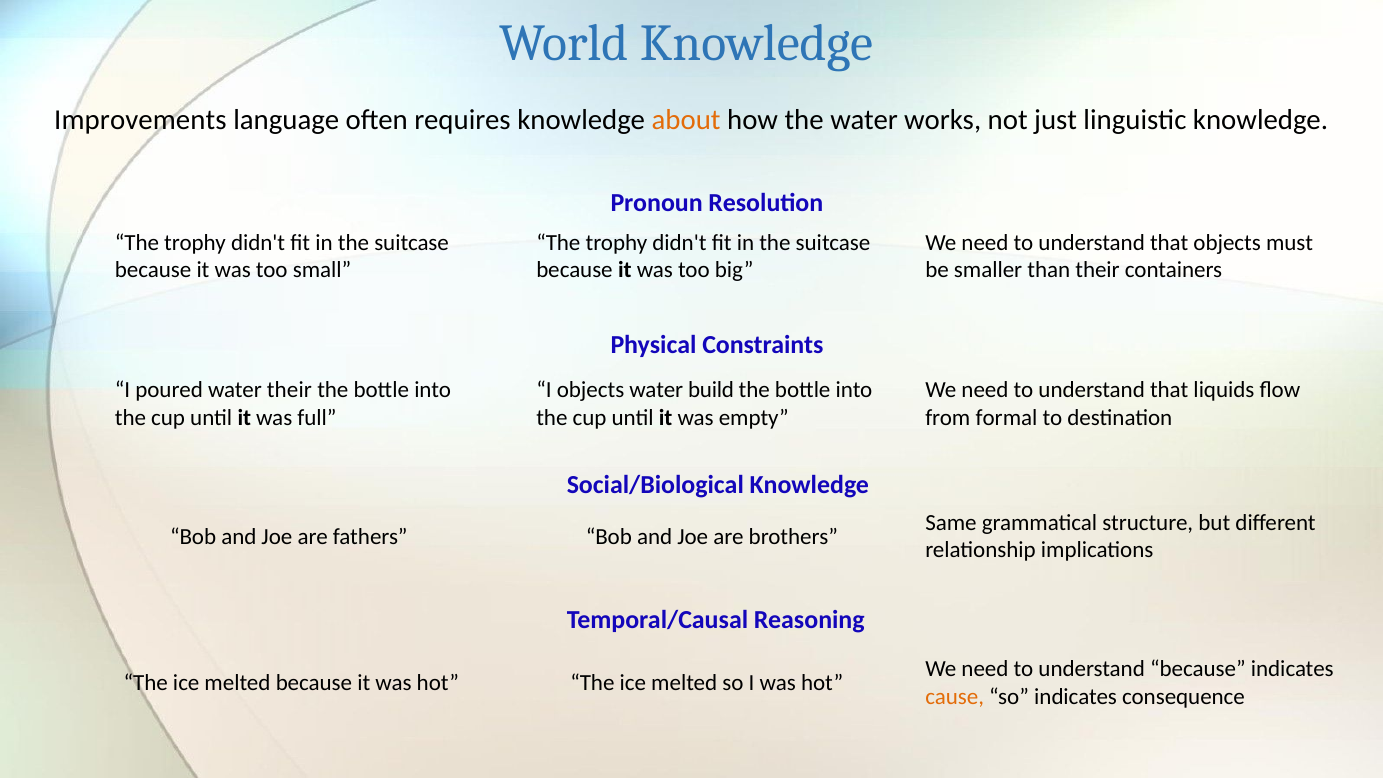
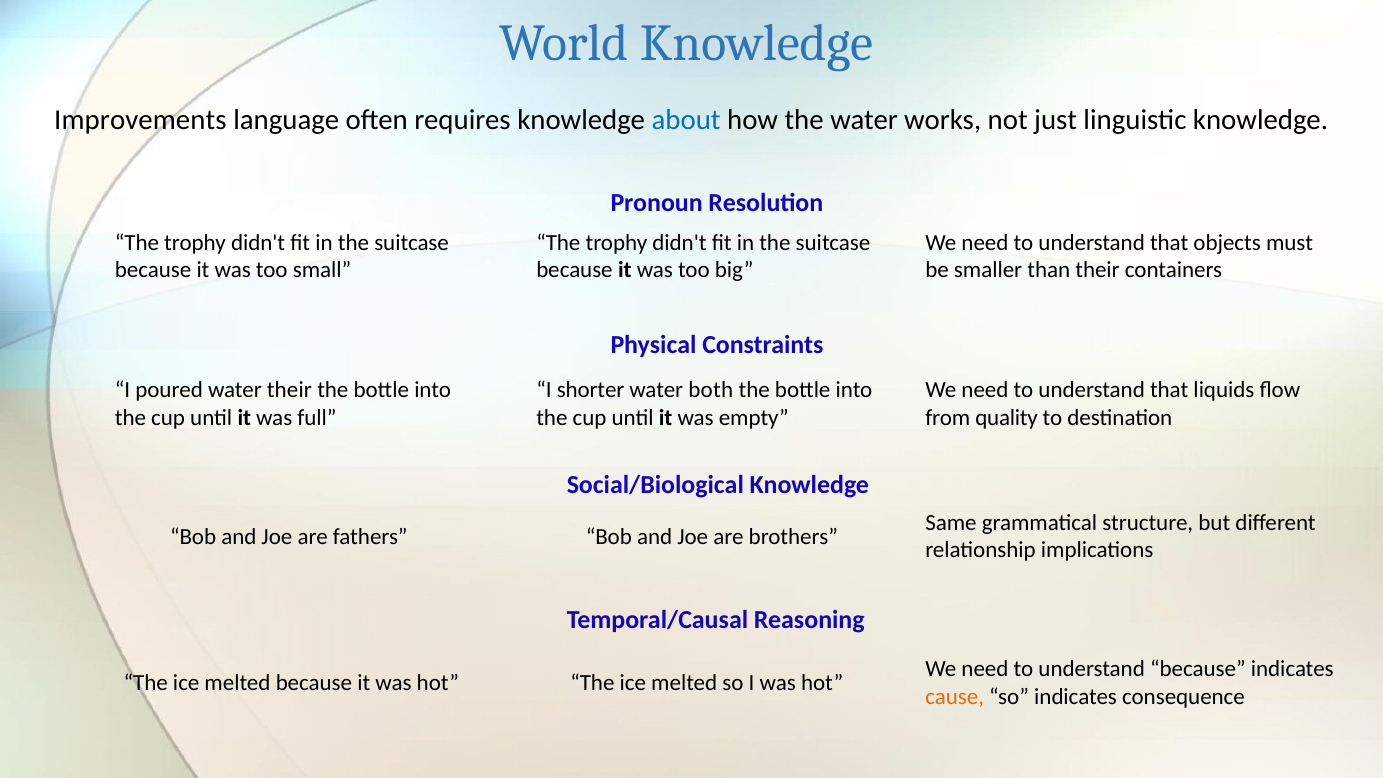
about colour: orange -> blue
I objects: objects -> shorter
build: build -> both
formal: formal -> quality
